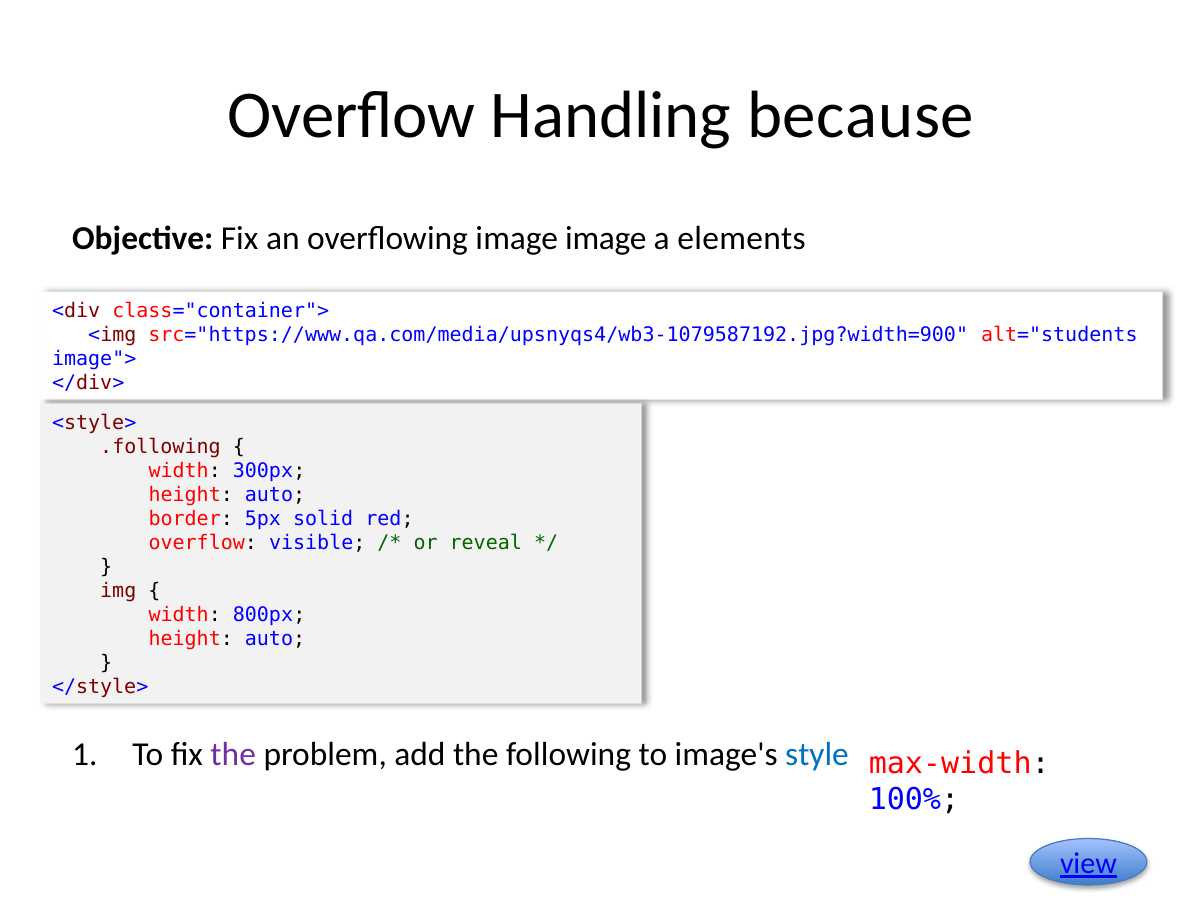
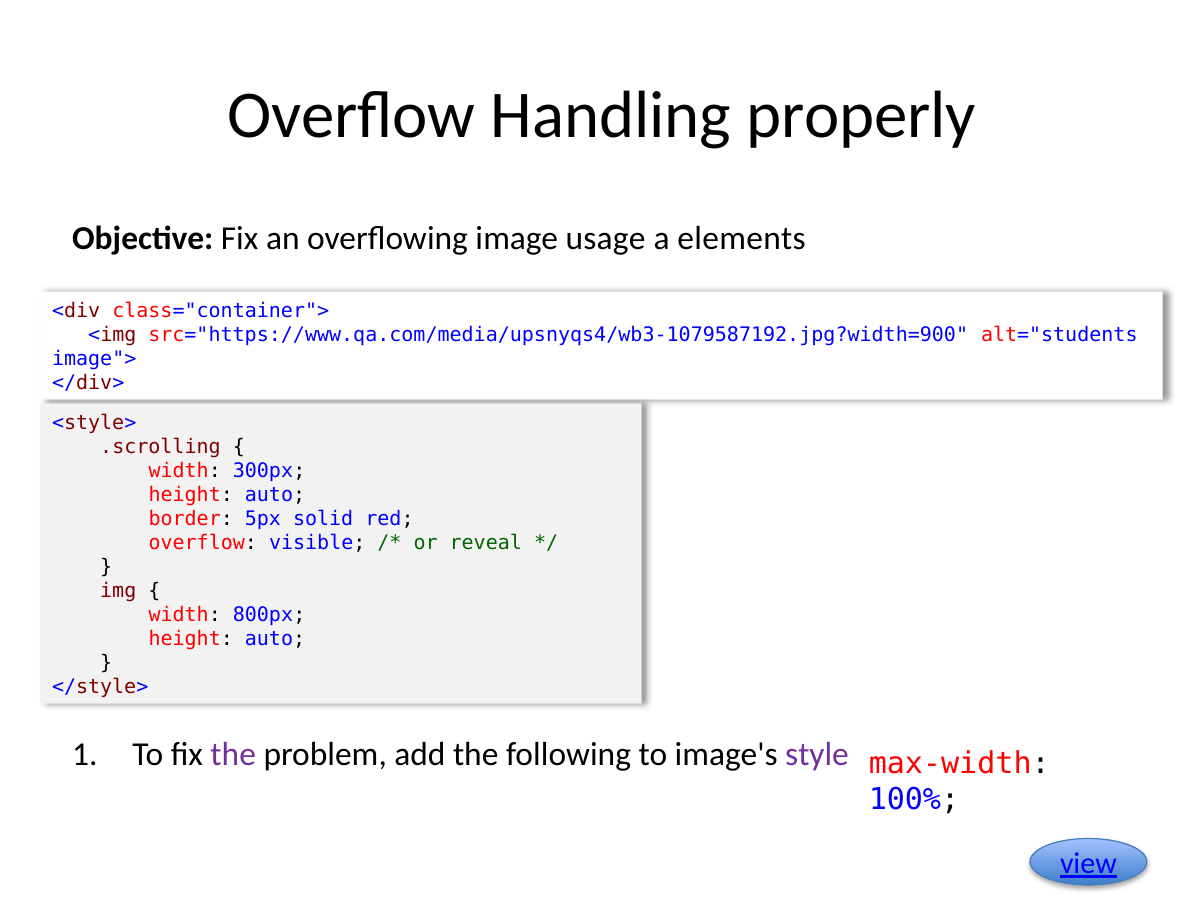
because: because -> properly
image image: image -> usage
.following: .following -> .scrolling
style colour: blue -> purple
